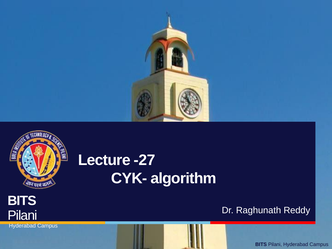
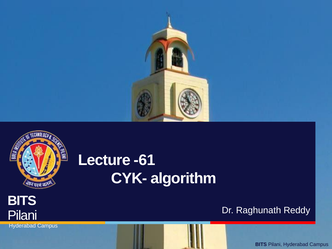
-27: -27 -> -61
